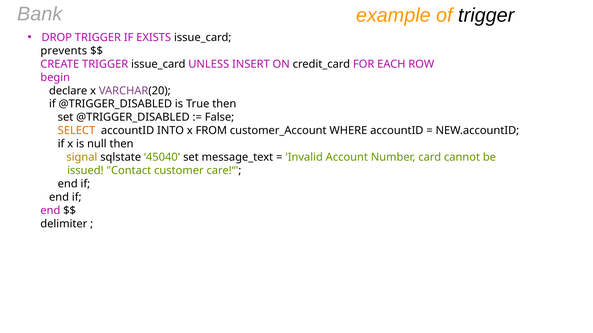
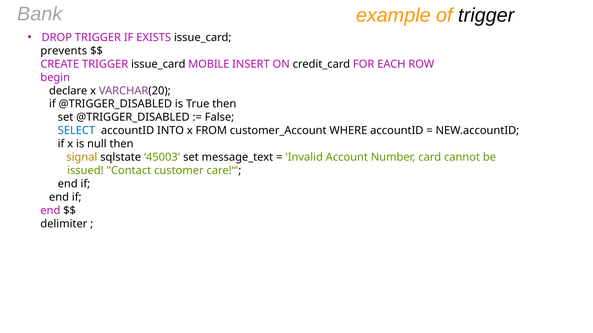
UNLESS: UNLESS -> MOBILE
SELECT colour: orange -> blue
45040: 45040 -> 45003
